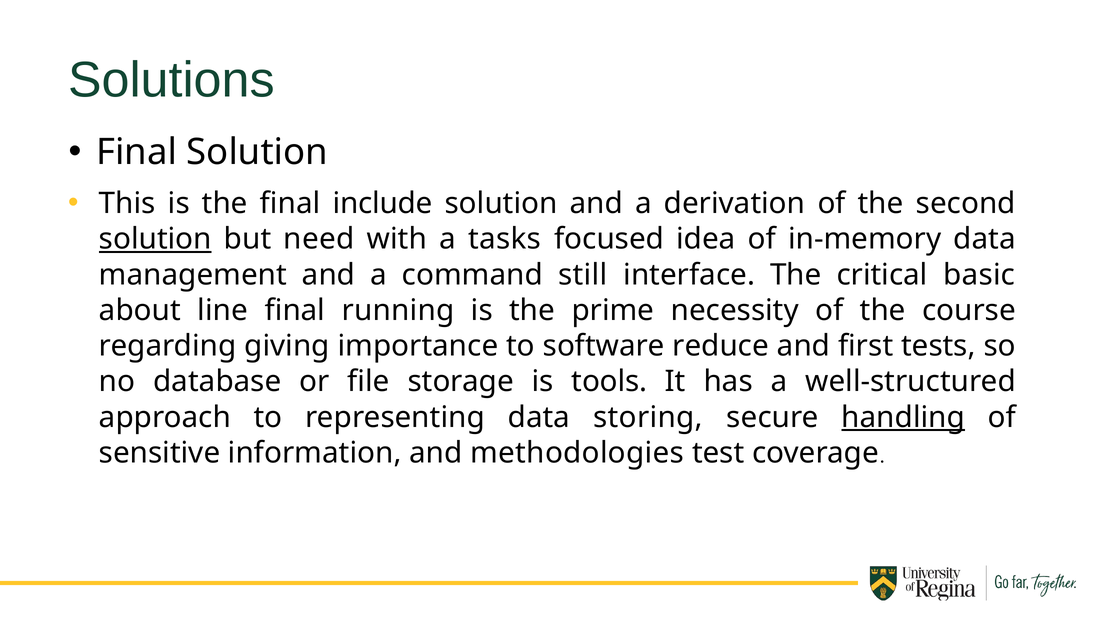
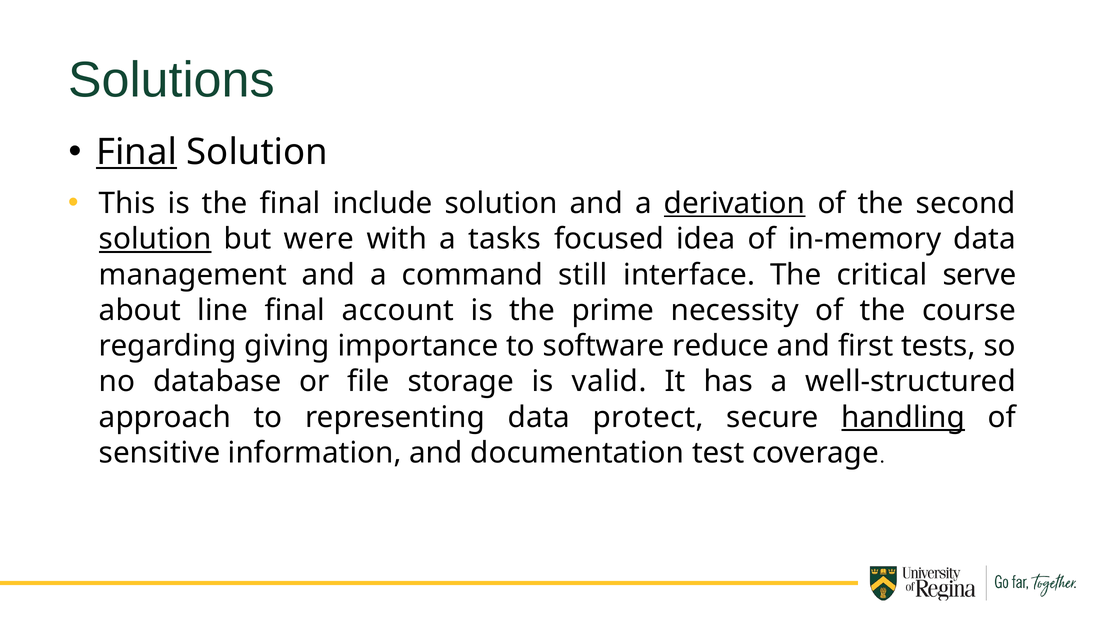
Final at (137, 152) underline: none -> present
derivation underline: none -> present
need: need -> were
basic: basic -> serve
running: running -> account
tools: tools -> valid
storing: storing -> protect
methodologies: methodologies -> documentation
